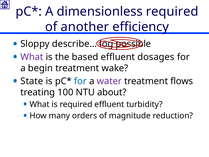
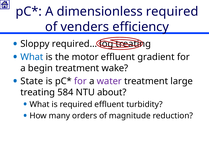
another: another -> venders
describe…: describe… -> required…
log possible: possible -> treating
What at (32, 57) colour: purple -> blue
based: based -> motor
dosages: dosages -> gradient
for at (80, 81) colour: blue -> purple
flows: flows -> large
100: 100 -> 584
